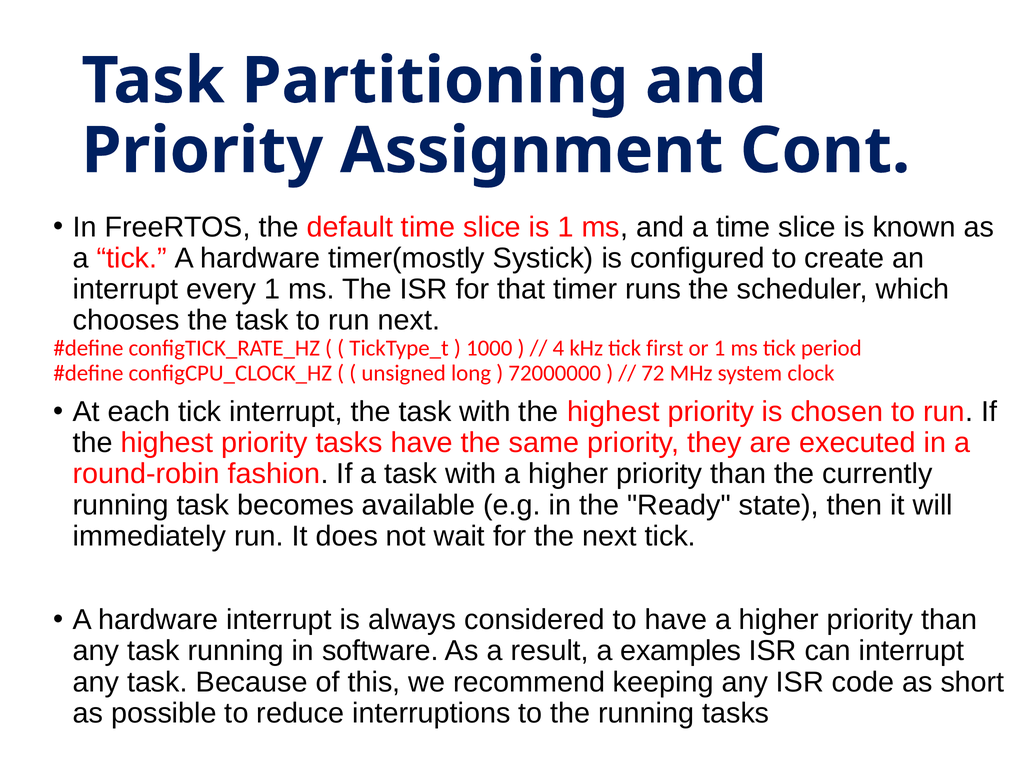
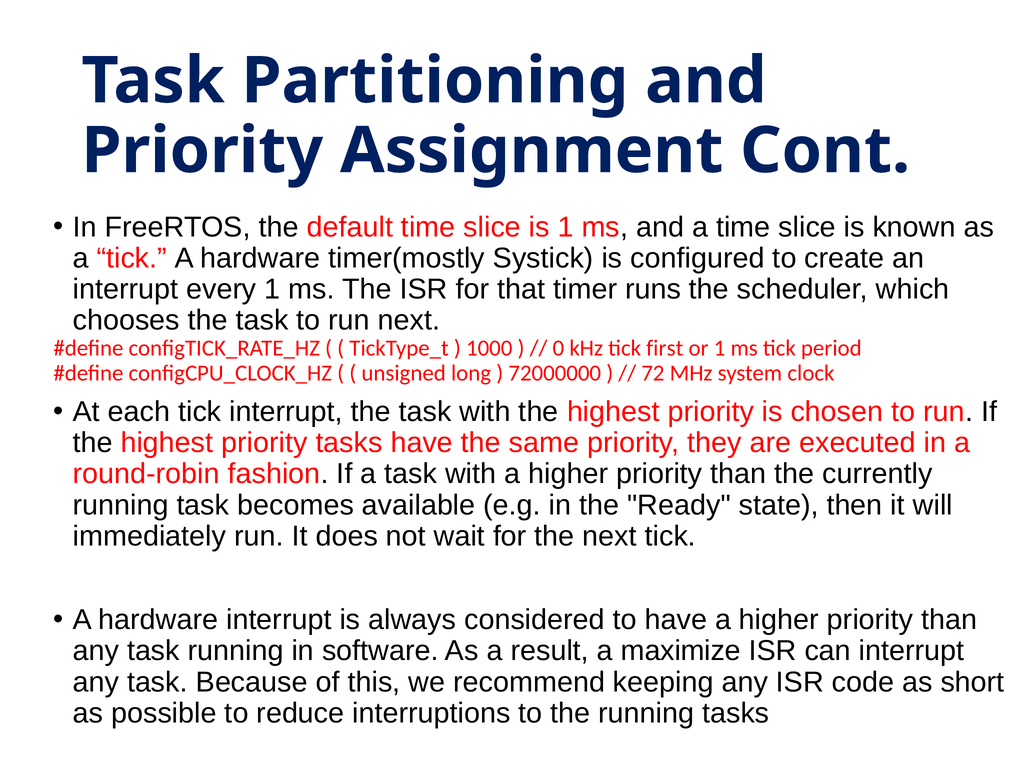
4: 4 -> 0
examples: examples -> maximize
